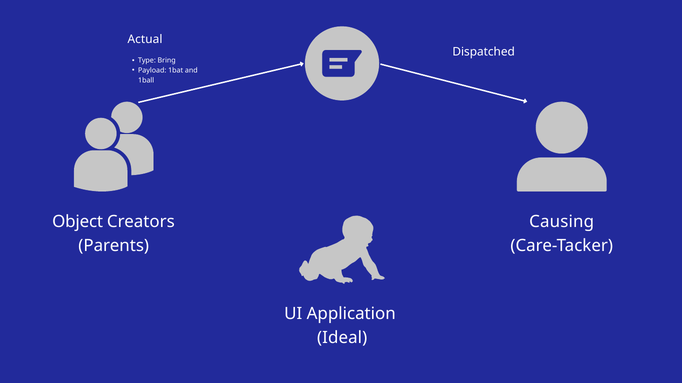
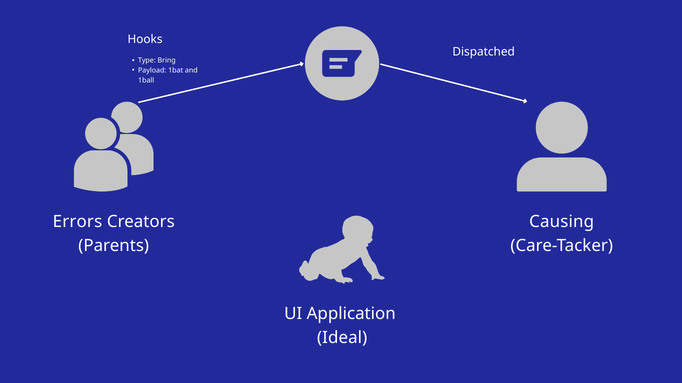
Actual: Actual -> Hooks
Object: Object -> Errors
